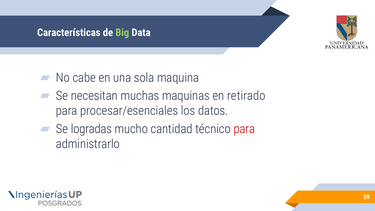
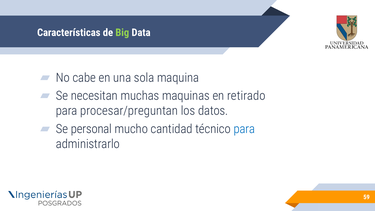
procesar/esenciales: procesar/esenciales -> procesar/preguntan
logradas: logradas -> personal
para at (244, 129) colour: red -> blue
